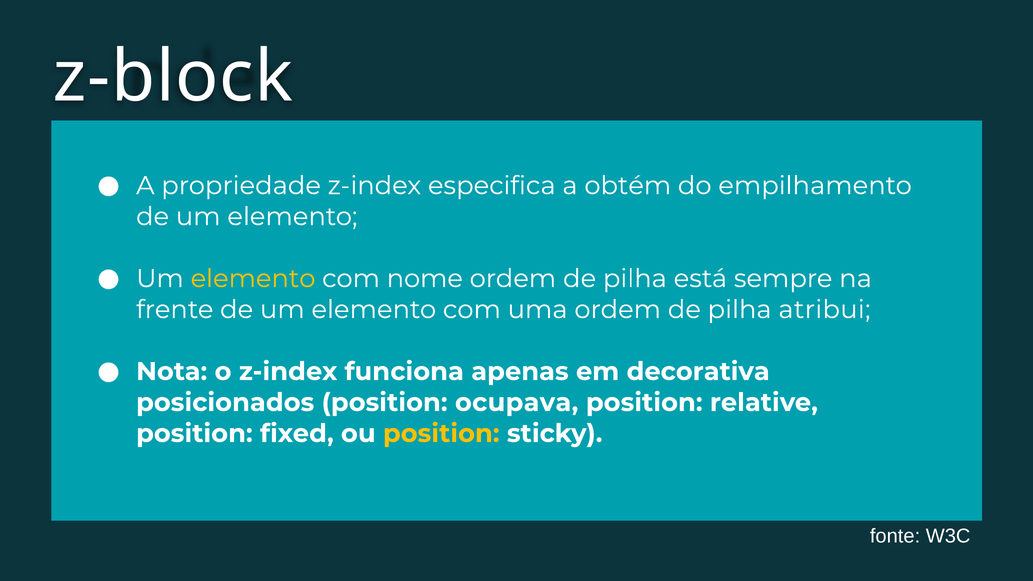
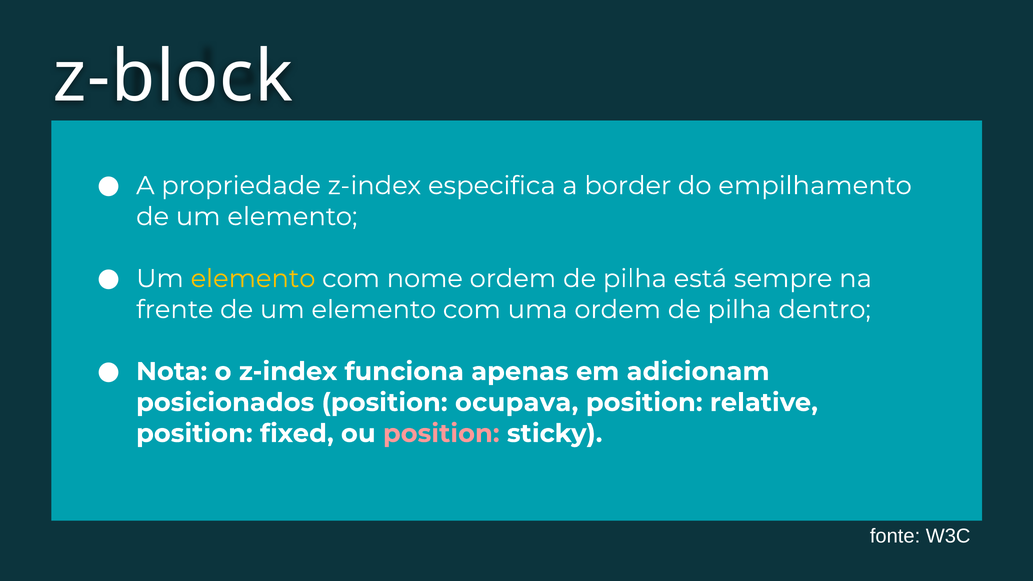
obtém: obtém -> border
atribui: atribui -> dentro
decorativa: decorativa -> adicionam
position at (441, 434) colour: yellow -> pink
